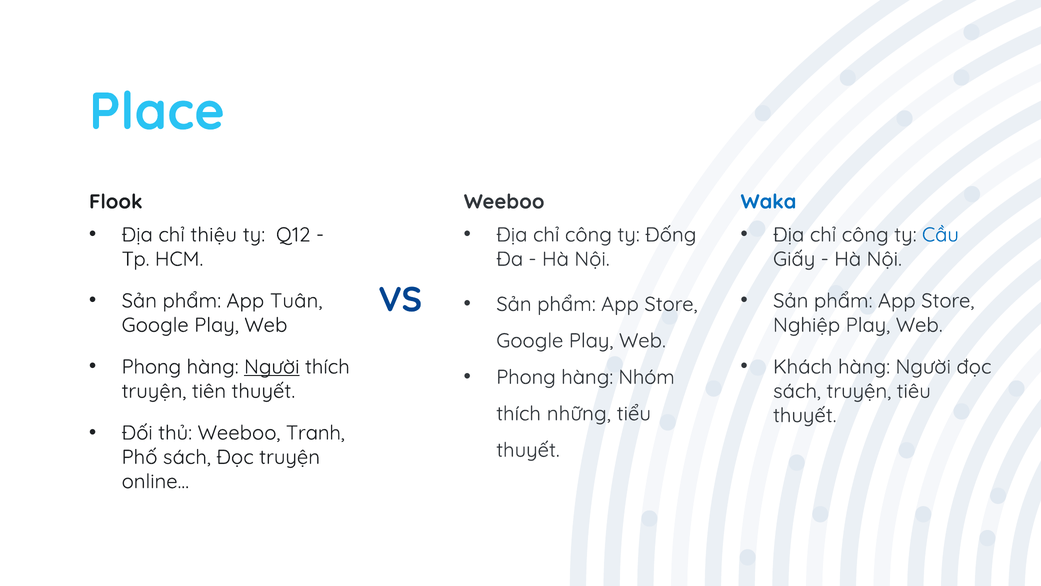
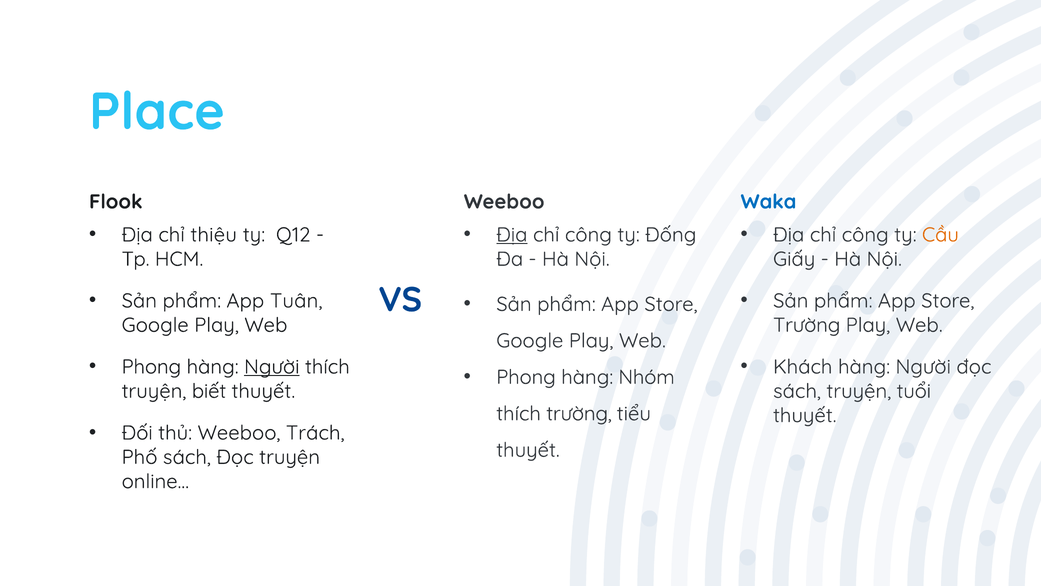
Địa at (512, 235) underline: none -> present
Cầu colour: blue -> orange
Nghiệp at (807, 325): Nghiệp -> Trường
tiên: tiên -> biết
tiêu: tiêu -> tuổi
thích những: những -> trường
Tranh: Tranh -> Trách
